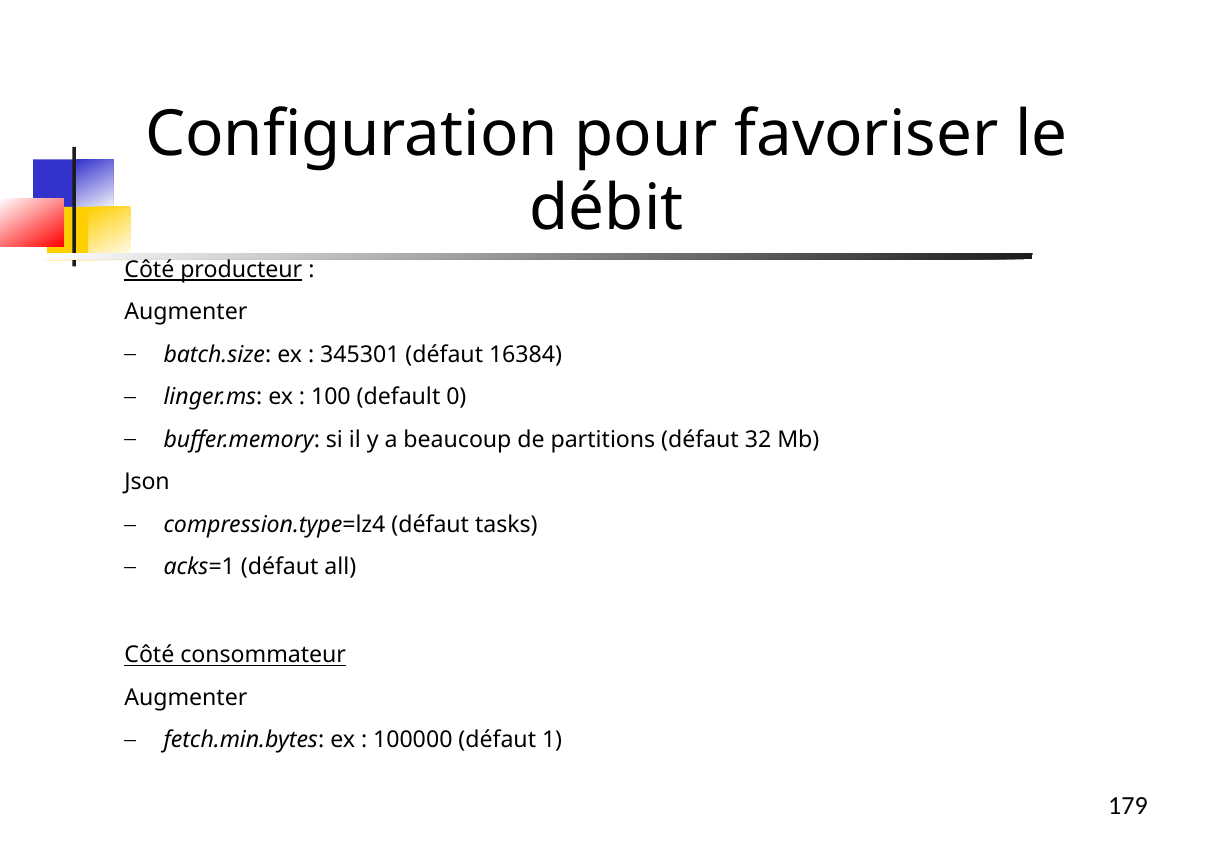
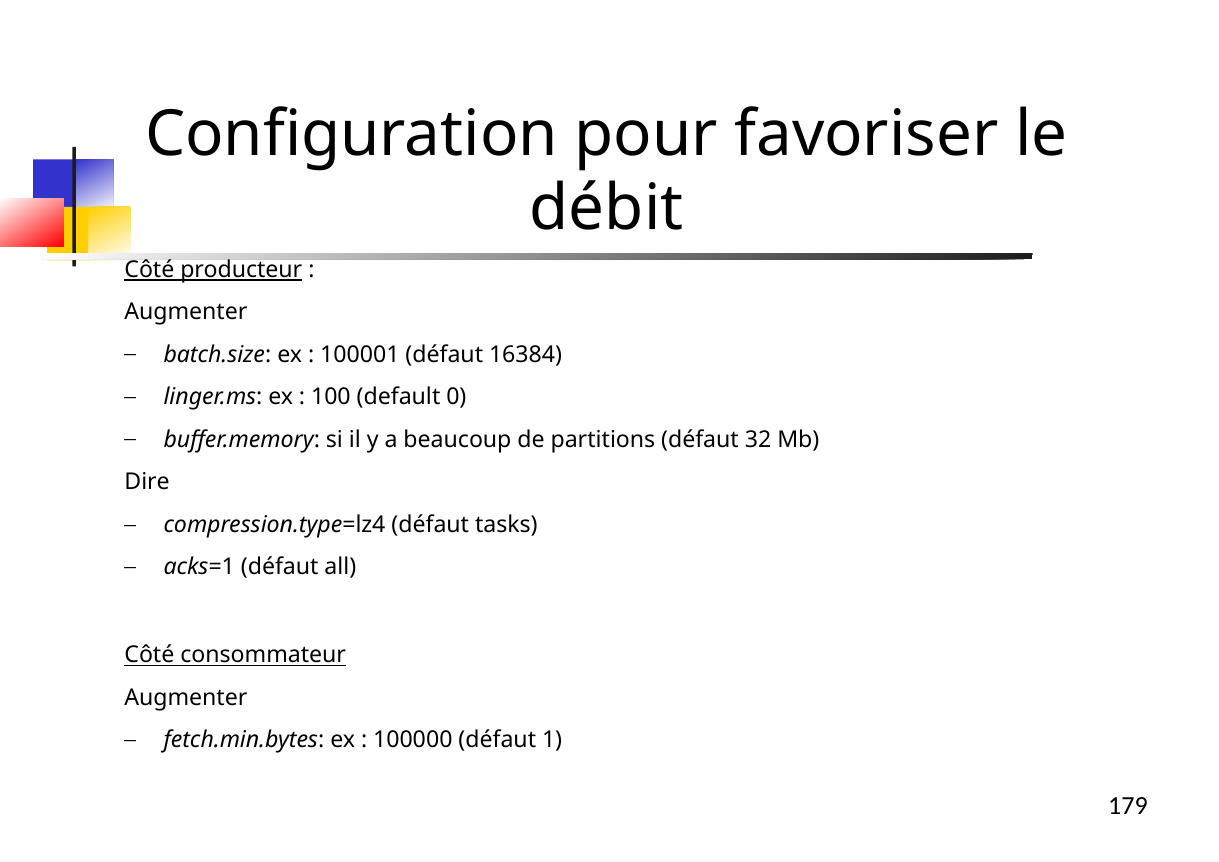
345301: 345301 -> 100001
Json: Json -> Dire
